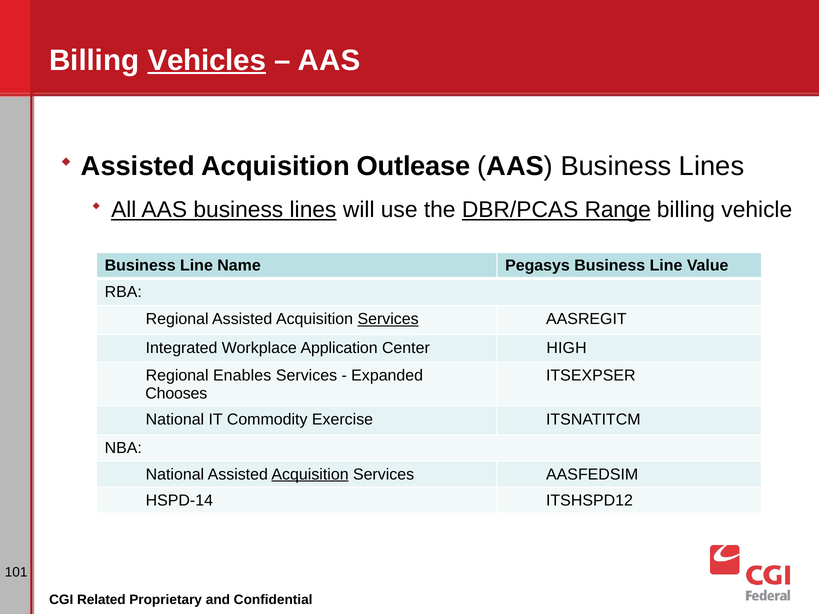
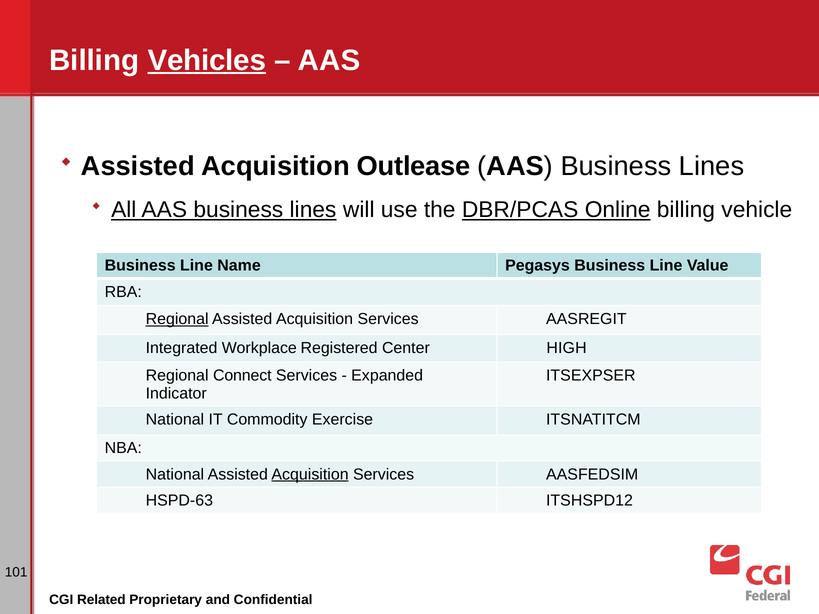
Range: Range -> Online
Regional at (177, 319) underline: none -> present
Services at (388, 319) underline: present -> none
Application: Application -> Registered
Enables: Enables -> Connect
Chooses: Chooses -> Indicator
HSPD-14: HSPD-14 -> HSPD-63
